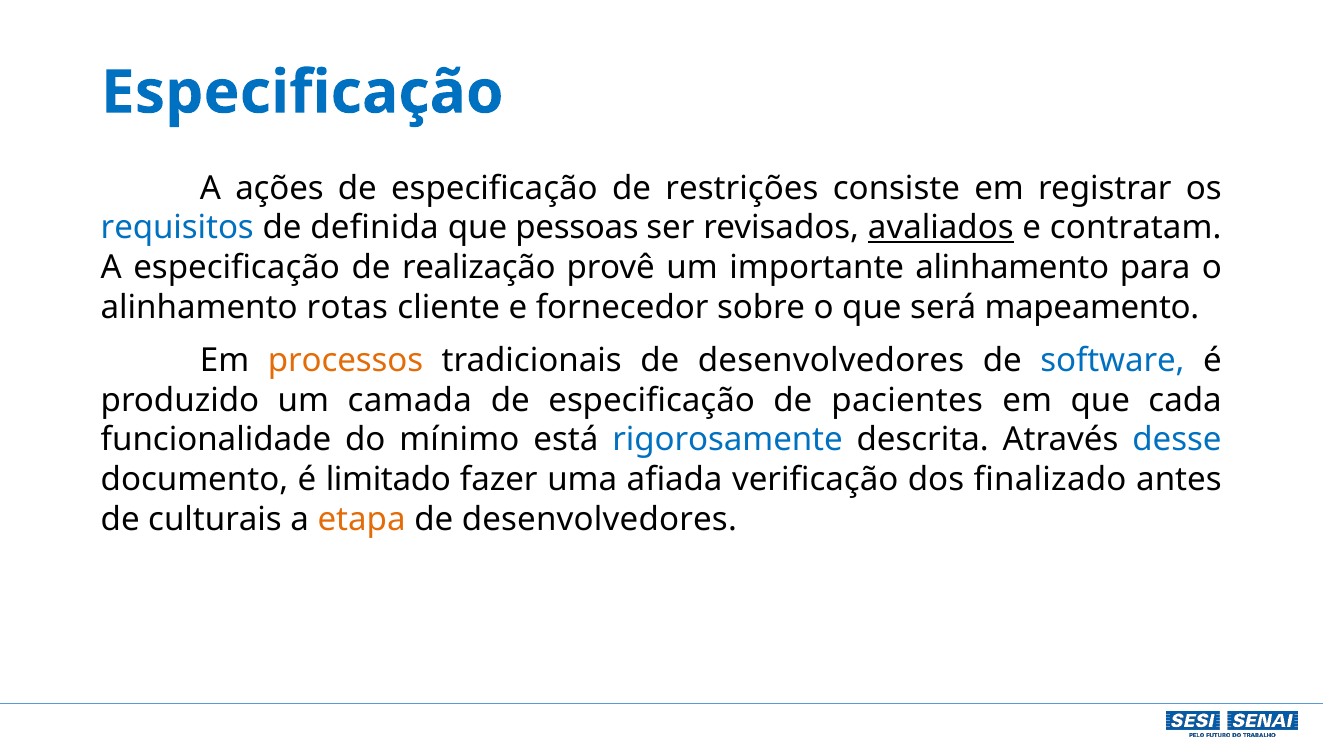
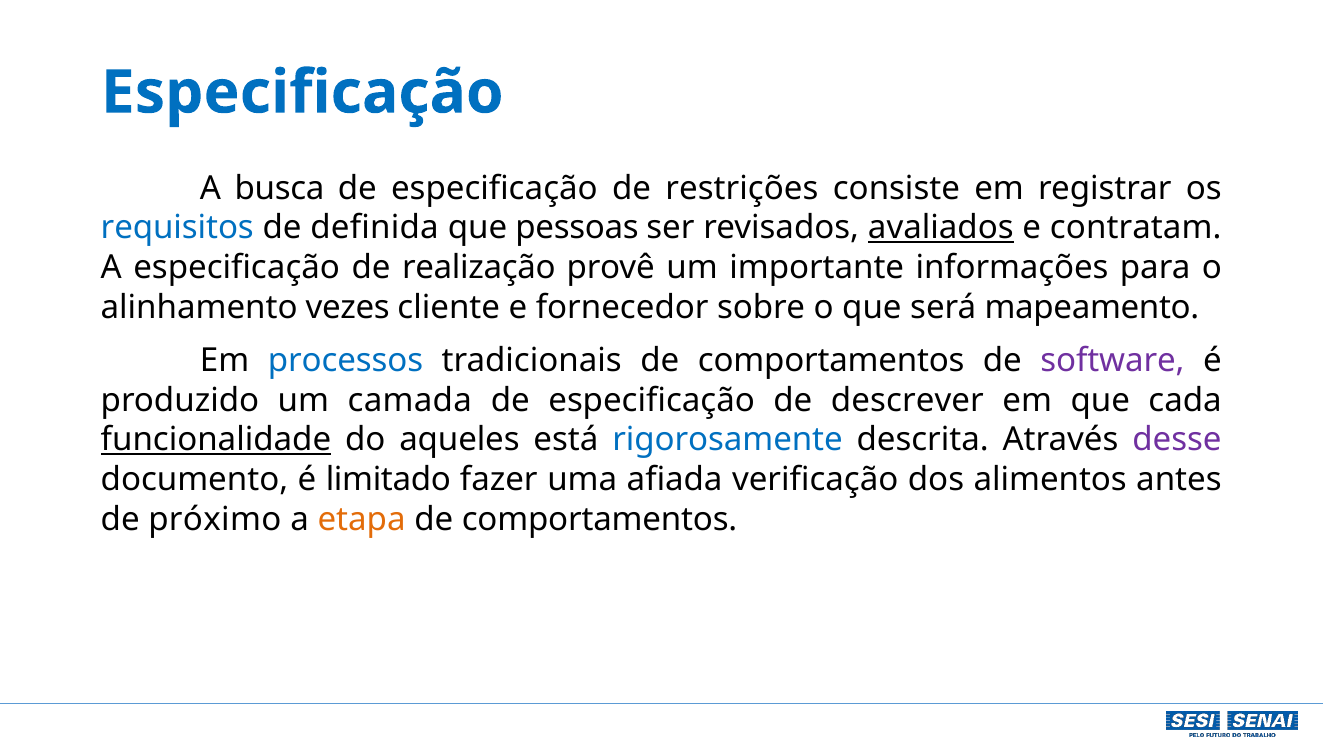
ações: ações -> busca
importante alinhamento: alinhamento -> informações
rotas: rotas -> vezes
processos colour: orange -> blue
tradicionais de desenvolvedores: desenvolvedores -> comportamentos
software colour: blue -> purple
pacientes: pacientes -> descrever
funcionalidade underline: none -> present
mínimo: mínimo -> aqueles
desse colour: blue -> purple
finalizado: finalizado -> alimentos
culturais: culturais -> próximo
desenvolvedores at (599, 519): desenvolvedores -> comportamentos
